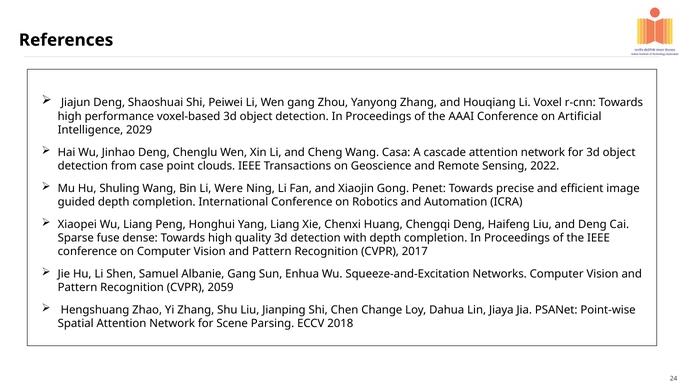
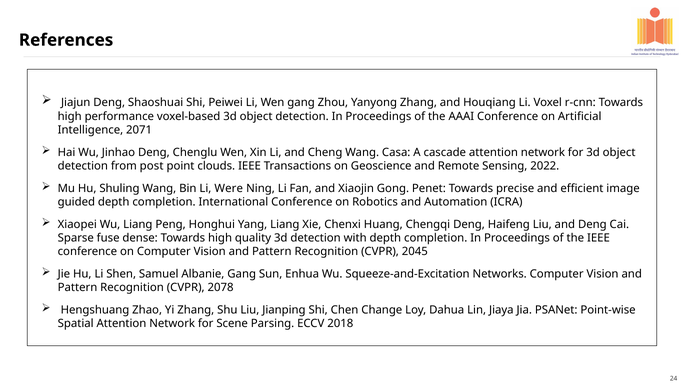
2029: 2029 -> 2071
case: case -> post
2017: 2017 -> 2045
2059: 2059 -> 2078
